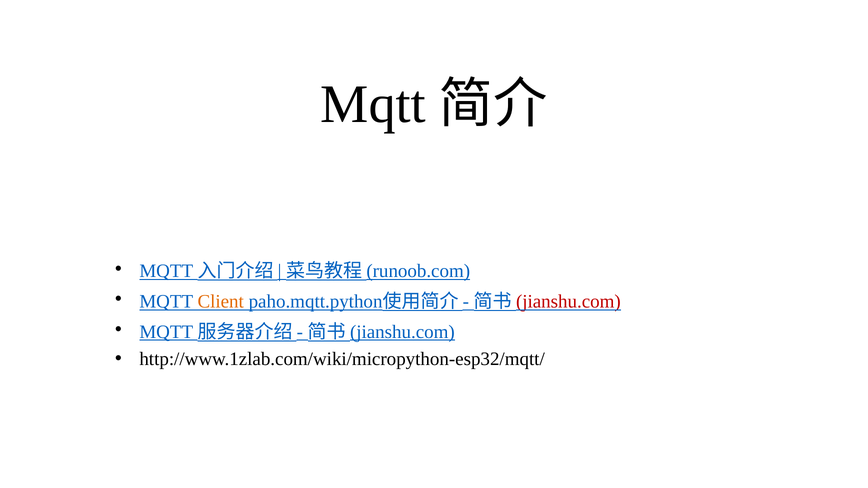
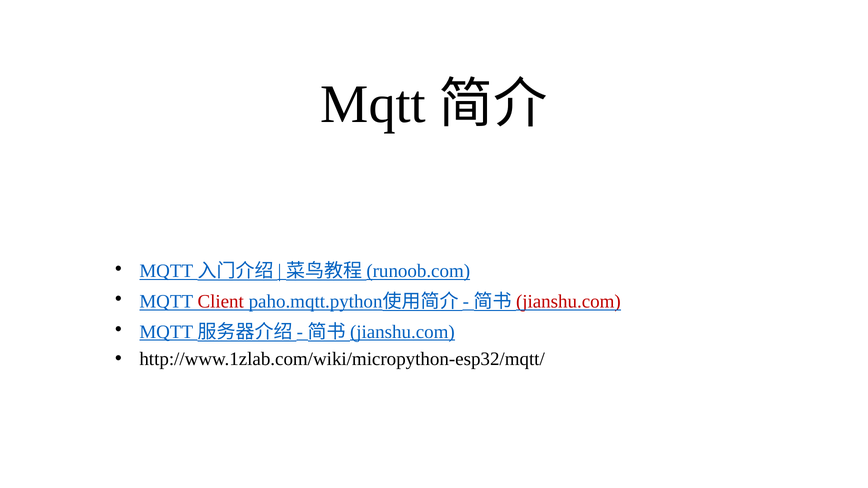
Client colour: orange -> red
